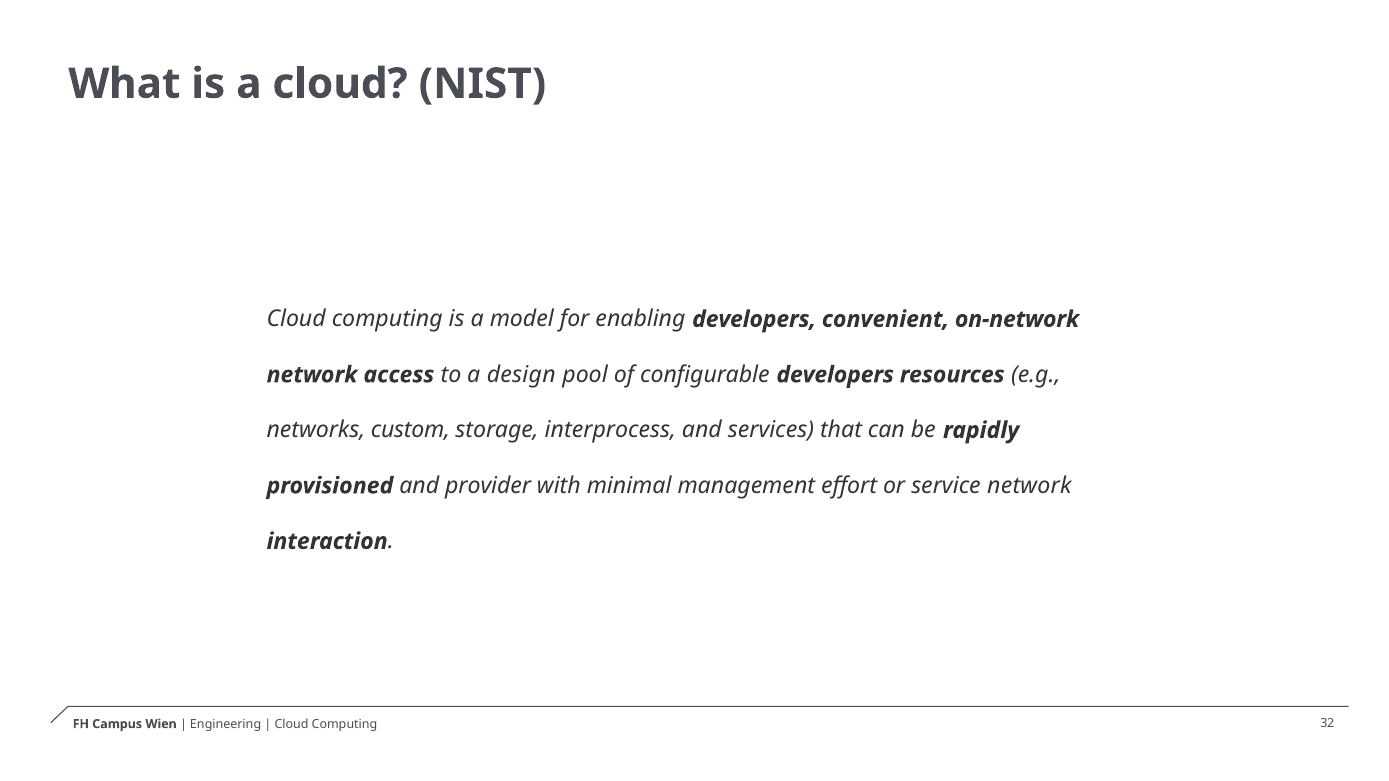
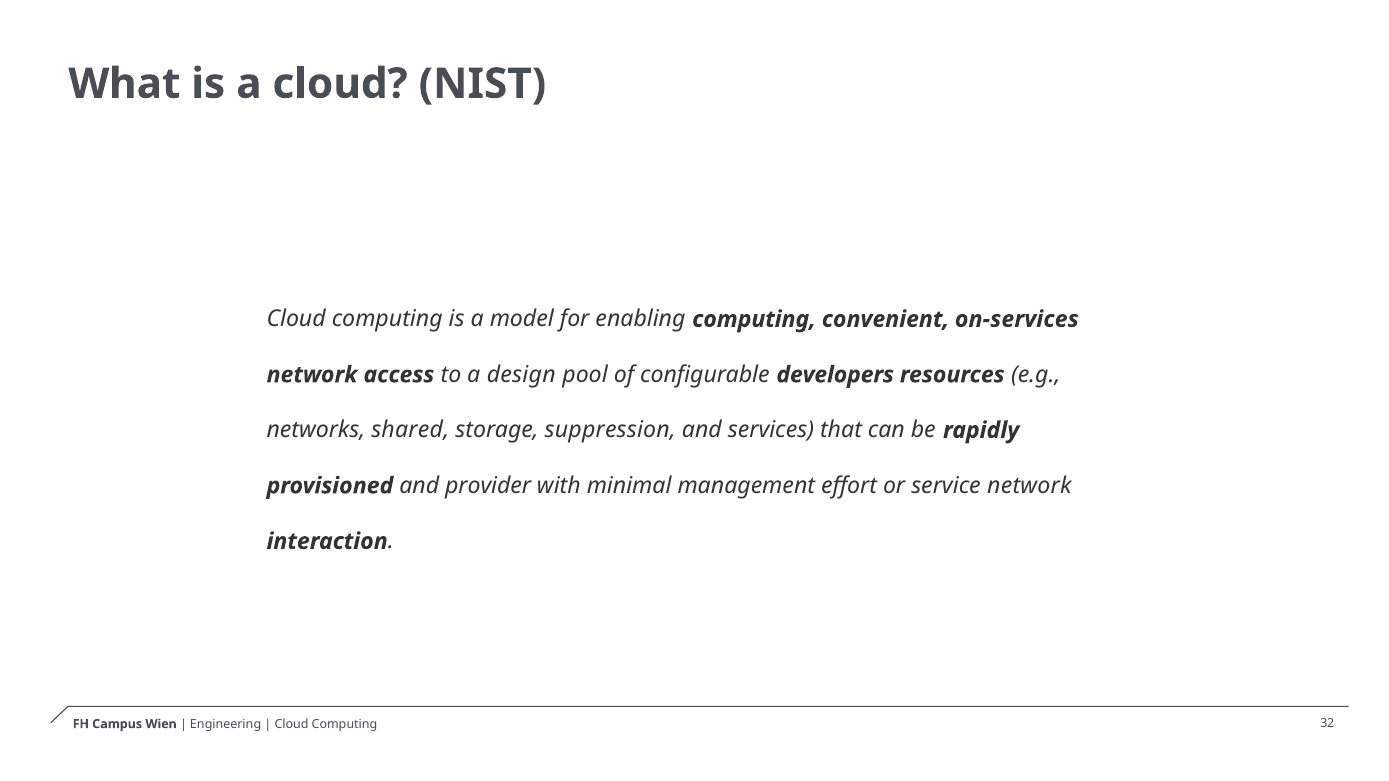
enabling developers: developers -> computing
on-network: on-network -> on-services
custom: custom -> shared
interprocess: interprocess -> suppression
